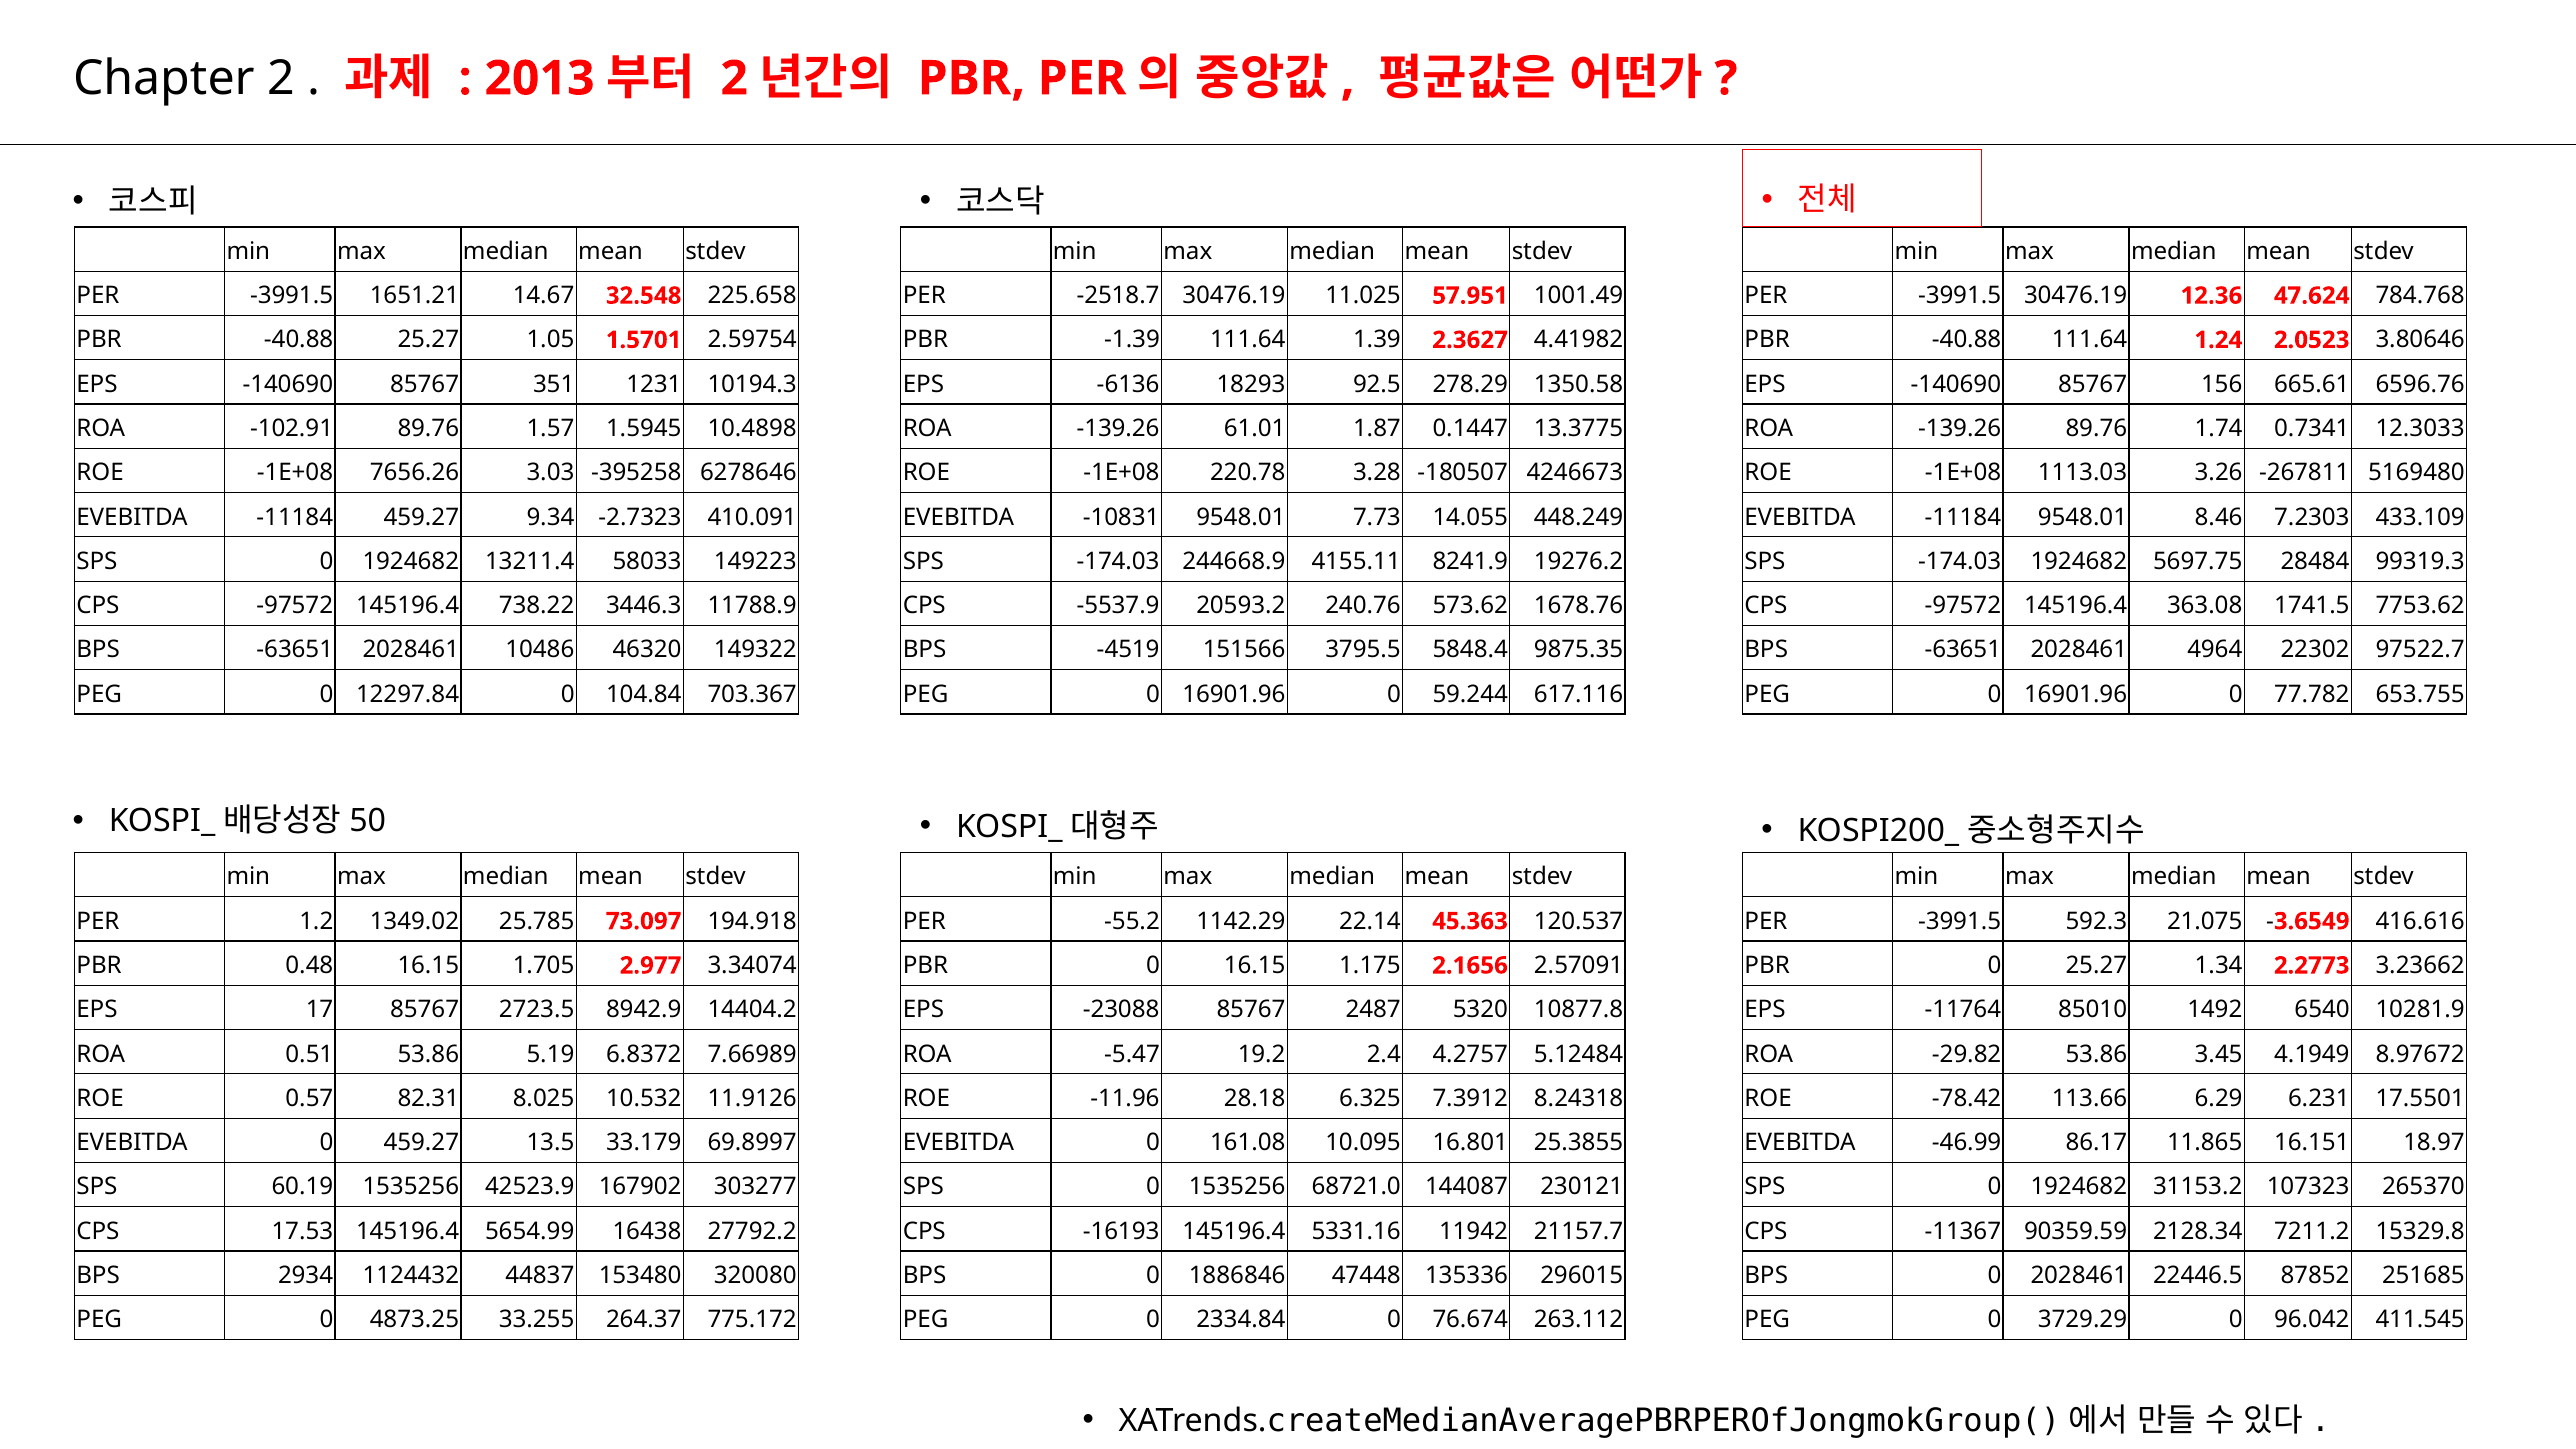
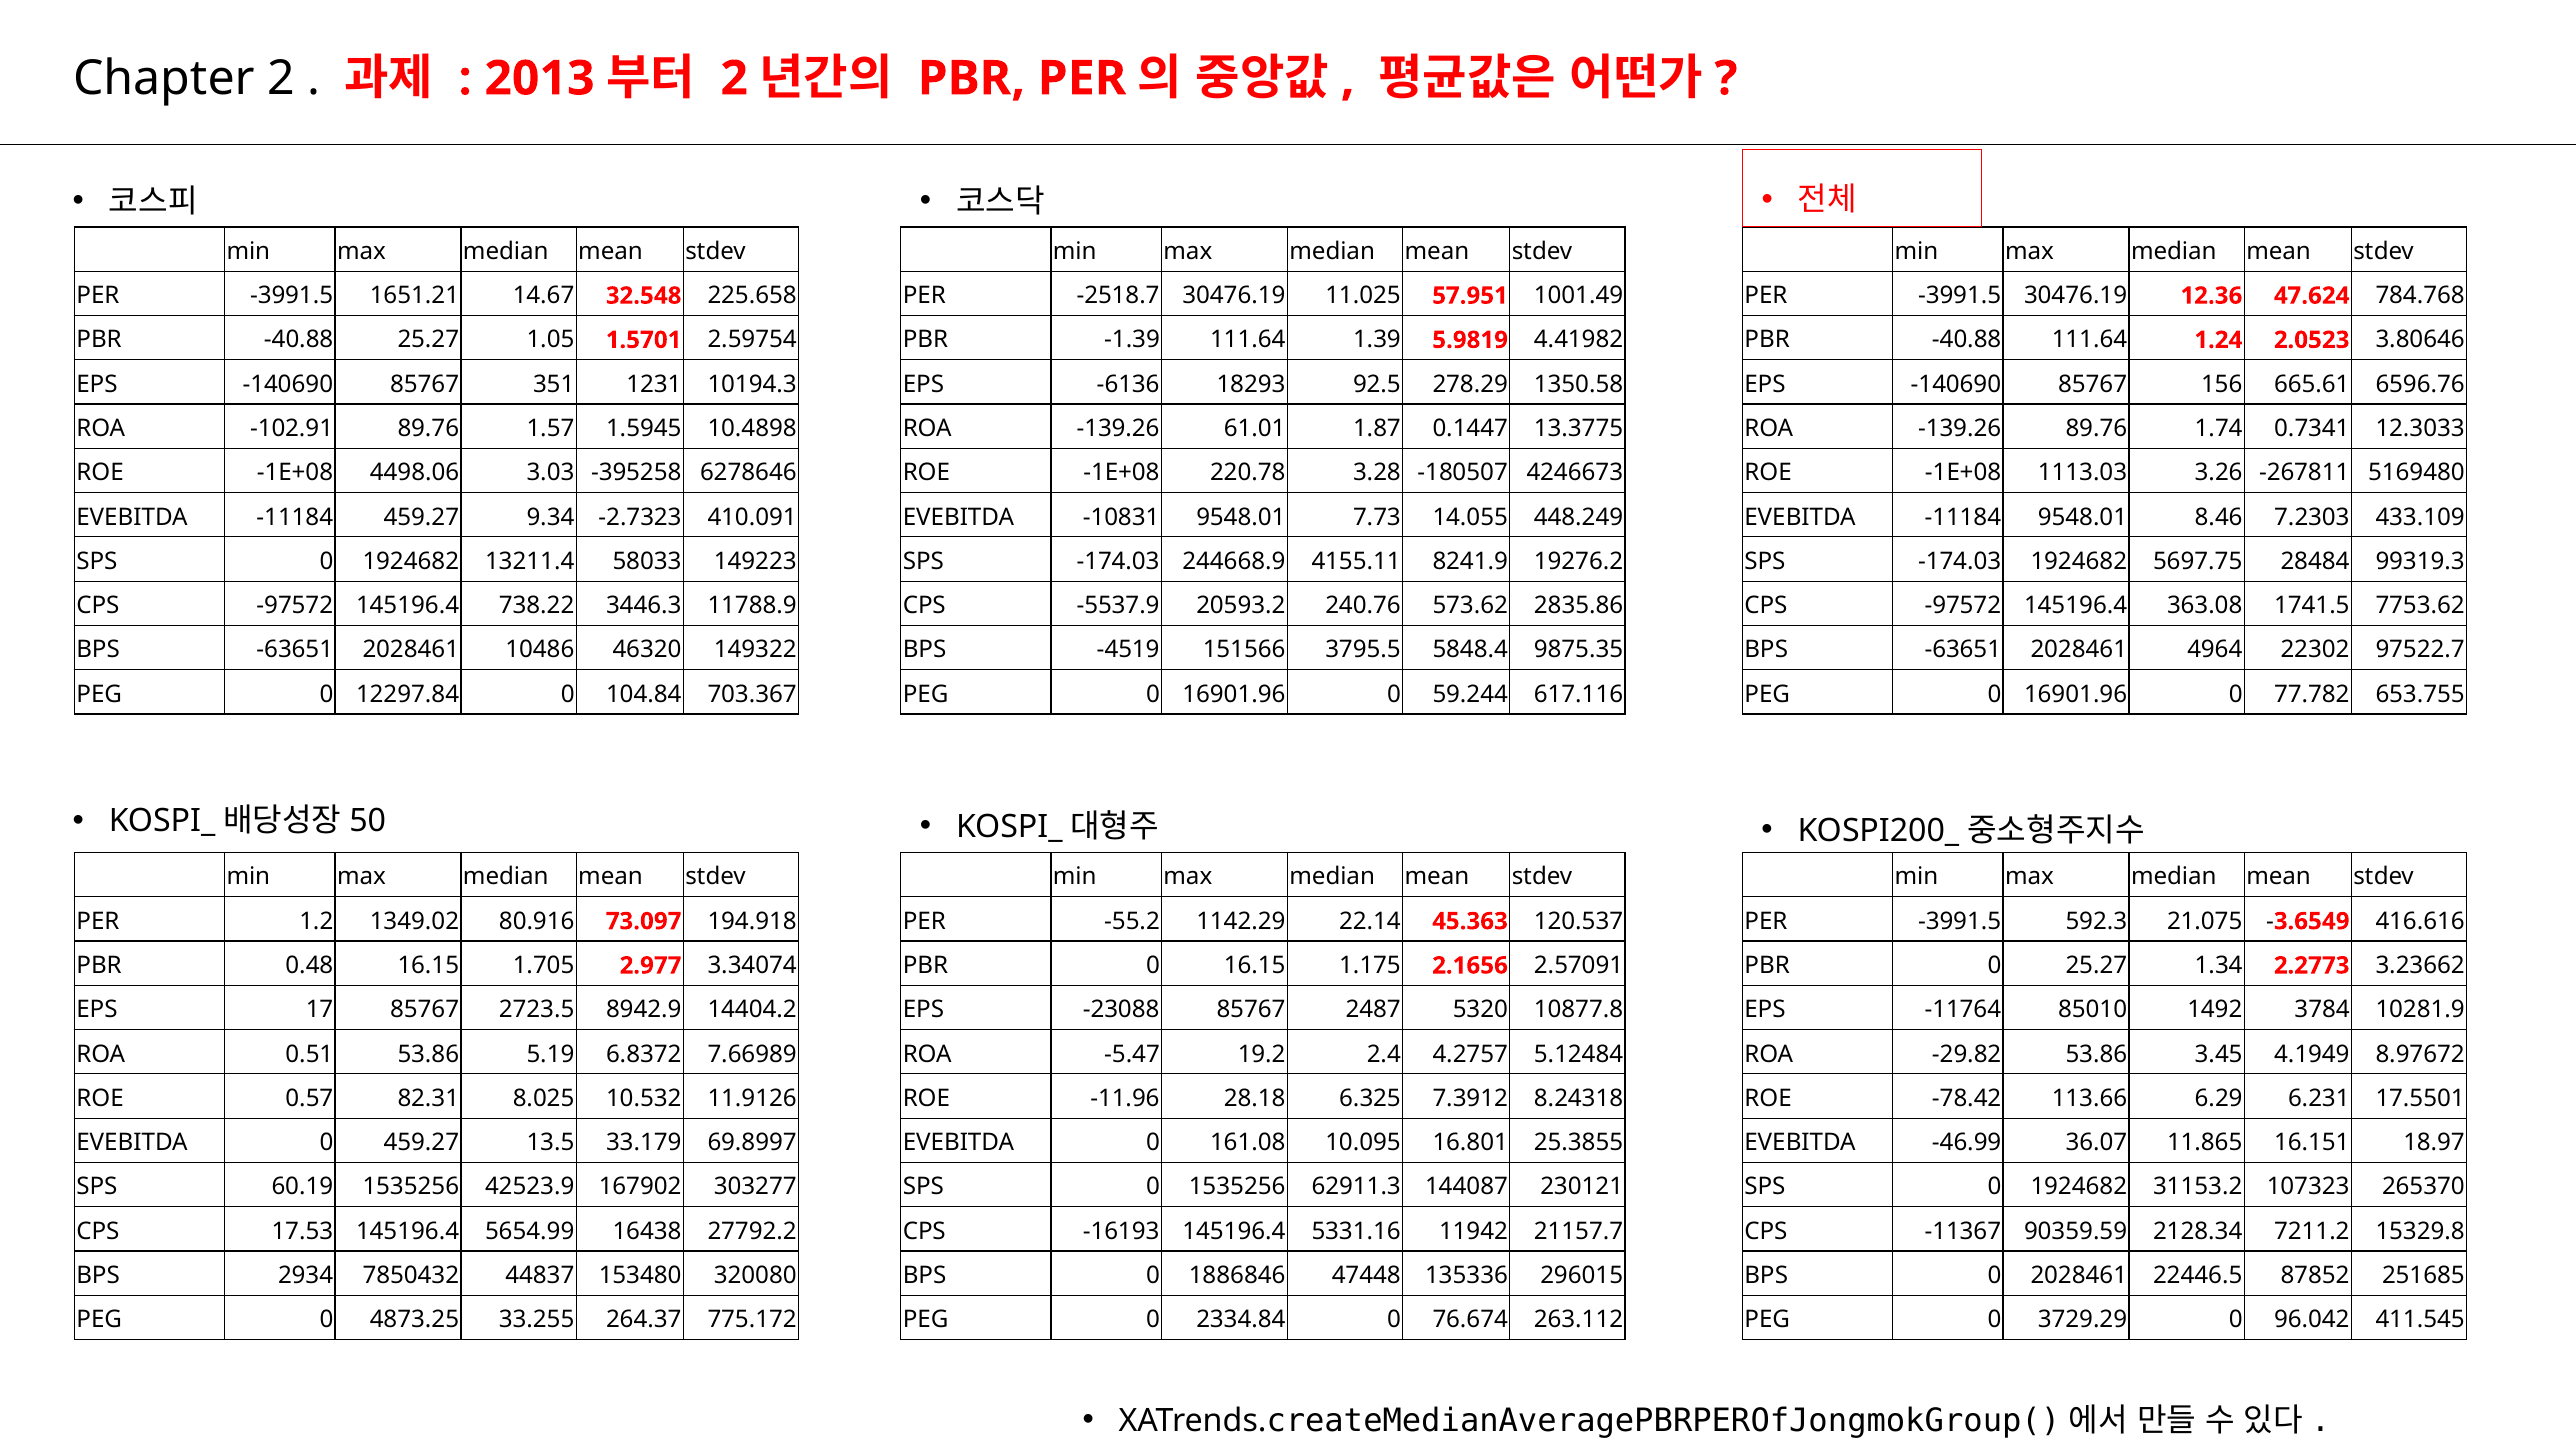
2.3627: 2.3627 -> 5.9819
7656.26: 7656.26 -> 4498.06
1678.76: 1678.76 -> 2835.86
25.785: 25.785 -> 80.916
6540: 6540 -> 3784
86.17: 86.17 -> 36.07
68721.0: 68721.0 -> 62911.3
1124432: 1124432 -> 7850432
